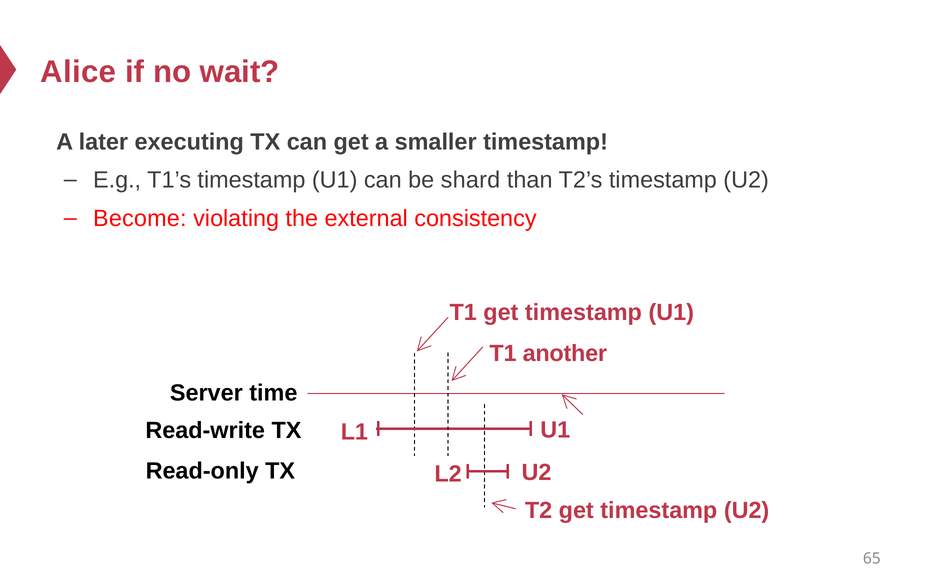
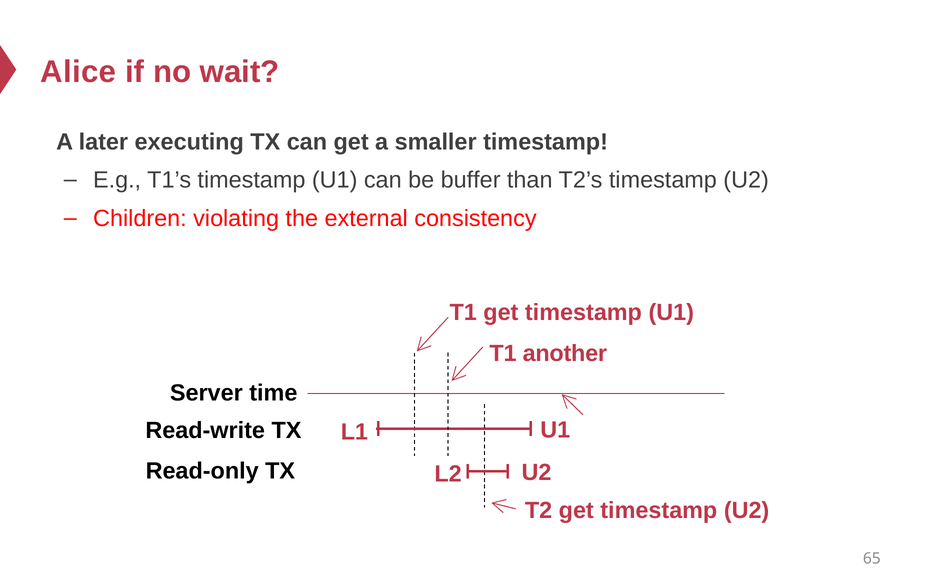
shard: shard -> buffer
Become: Become -> Children
